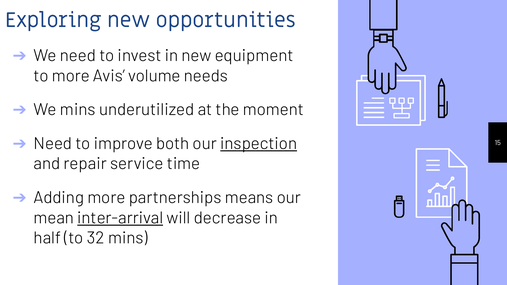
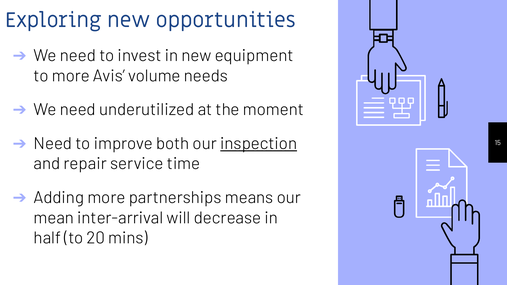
mins at (78, 110): mins -> need
inter-arrival underline: present -> none
32: 32 -> 20
